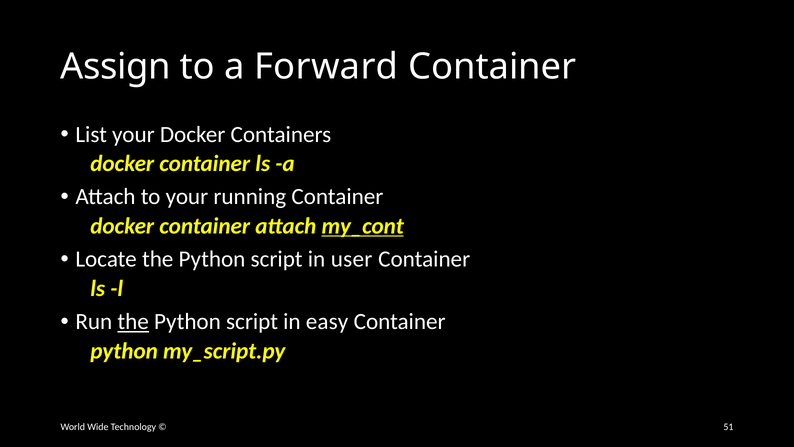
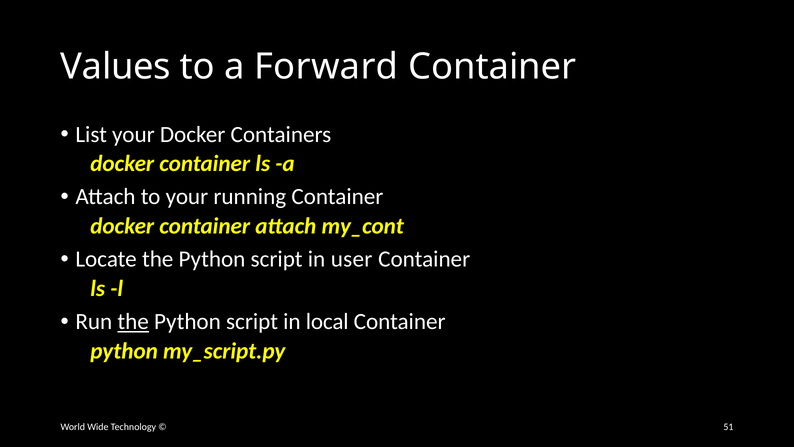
Assign: Assign -> Values
my_cont underline: present -> none
easy: easy -> local
